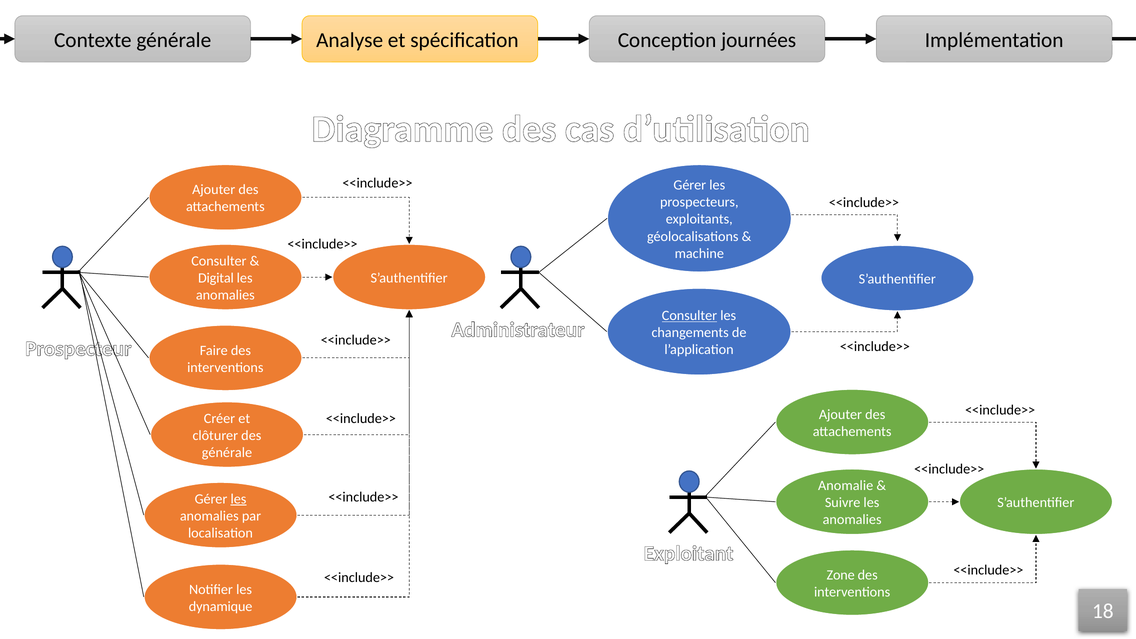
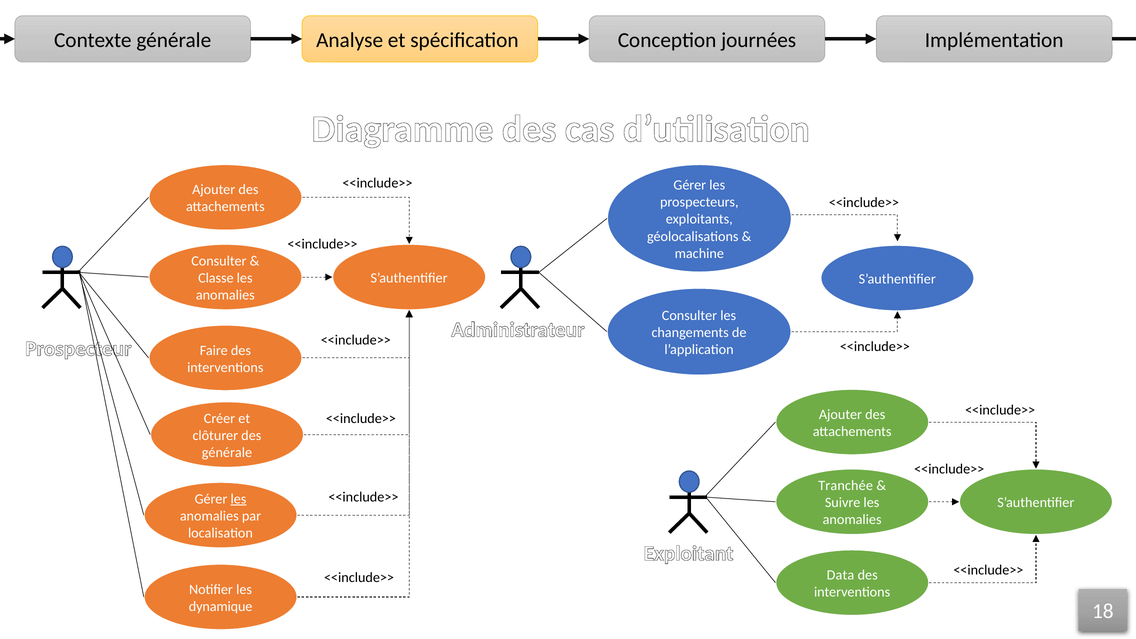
Digital: Digital -> Classe
Consulter at (690, 316) underline: present -> none
Anomalie: Anomalie -> Tranchée
Zone: Zone -> Data
